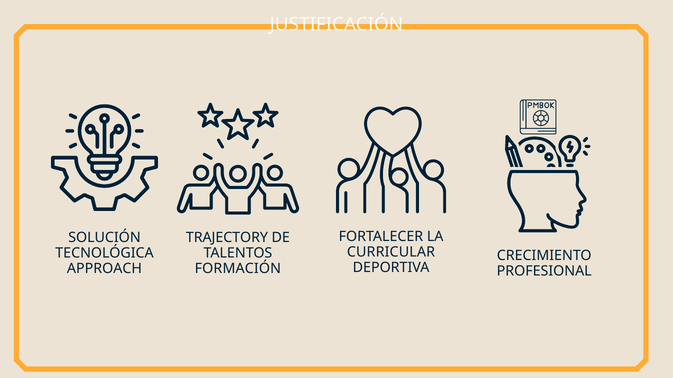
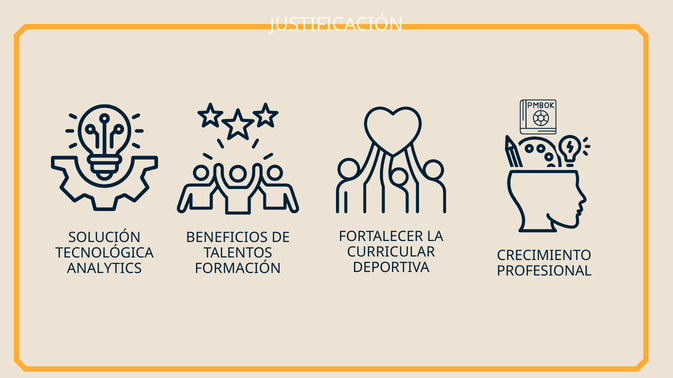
TRAJECTORY: TRAJECTORY -> BENEFICIOS
APPROACH: APPROACH -> ANALYTICS
